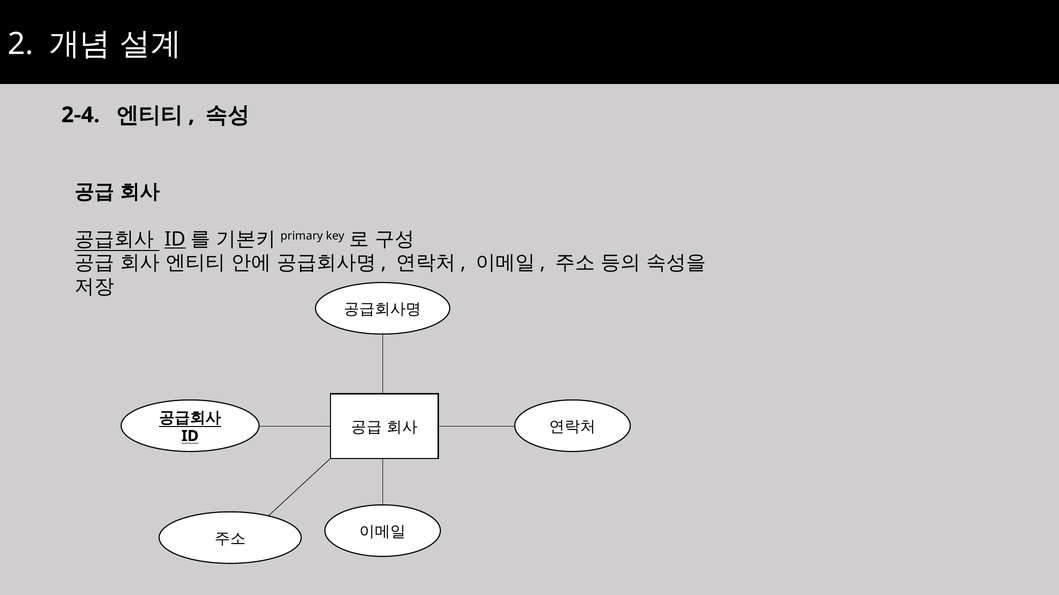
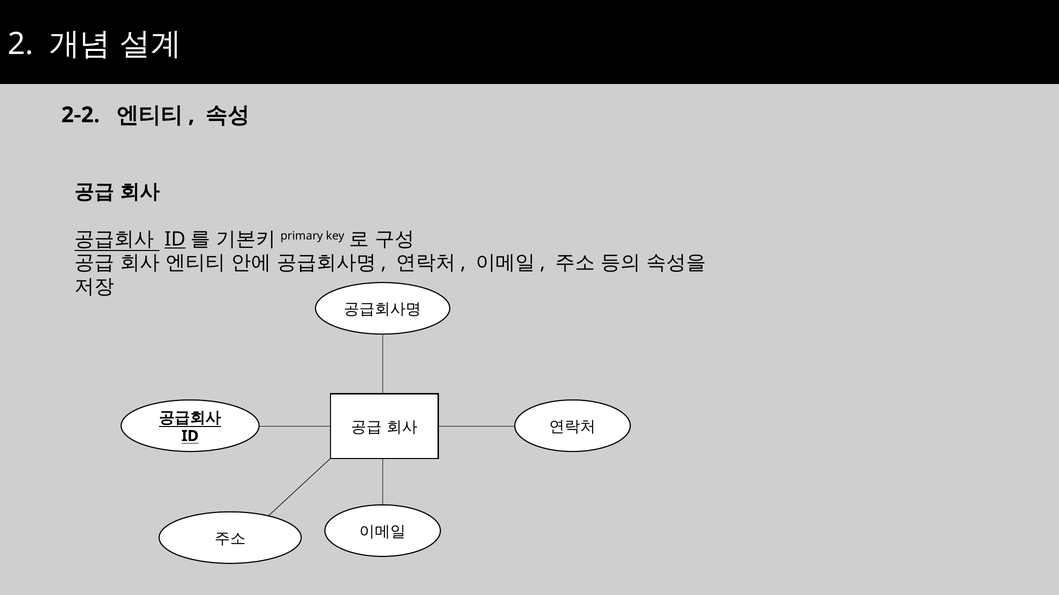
2-4: 2-4 -> 2-2
